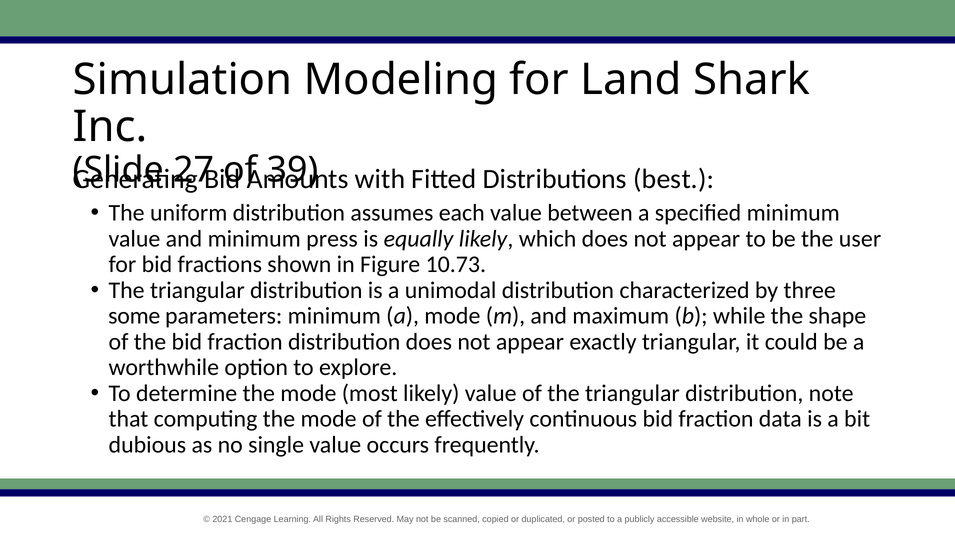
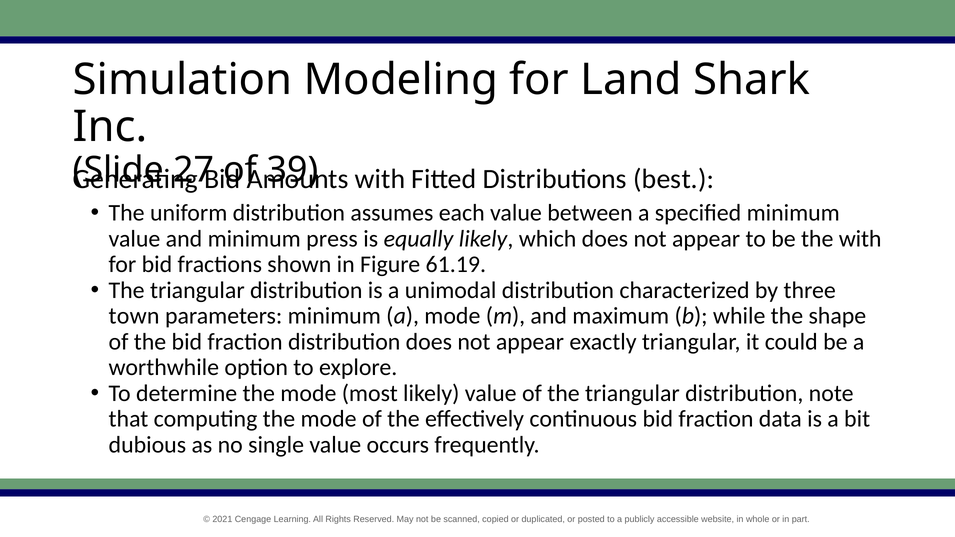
the user: user -> with
10.73: 10.73 -> 61.19
some: some -> town
